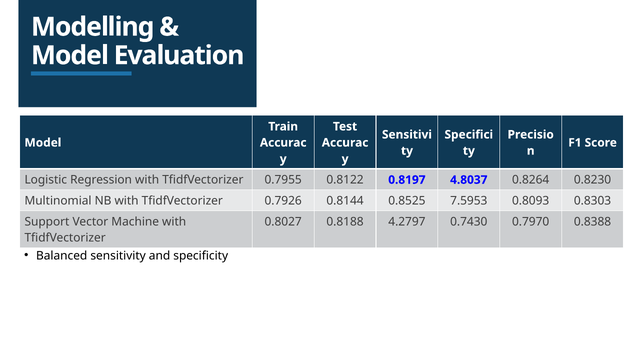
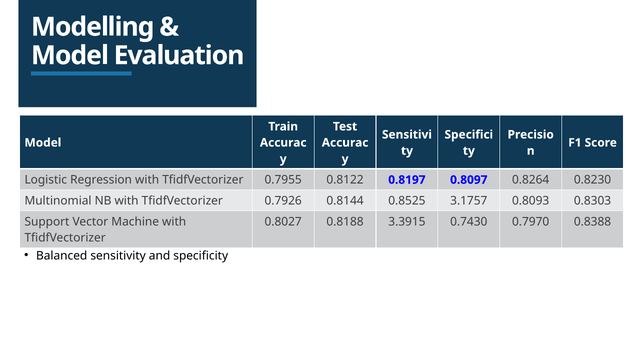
4.8037: 4.8037 -> 0.8097
7.5953: 7.5953 -> 3.1757
4.2797: 4.2797 -> 3.3915
